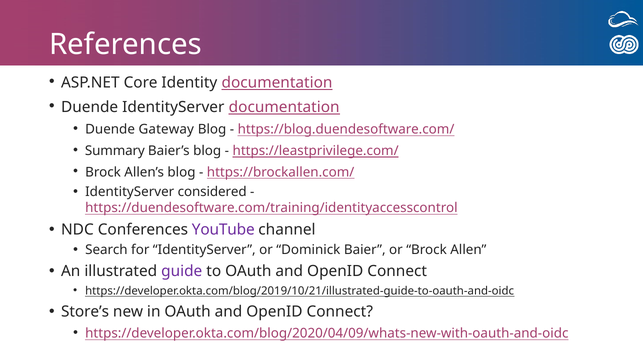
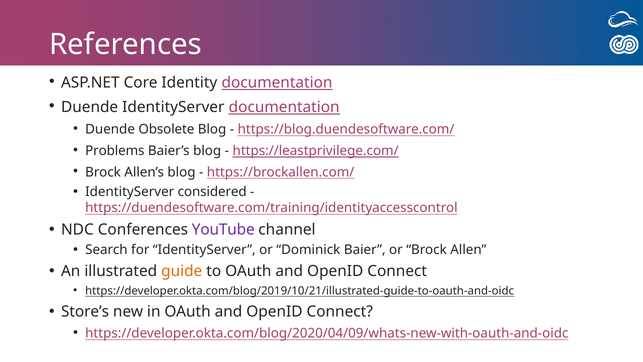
Gateway: Gateway -> Obsolete
Summary: Summary -> Problems
guide colour: purple -> orange
